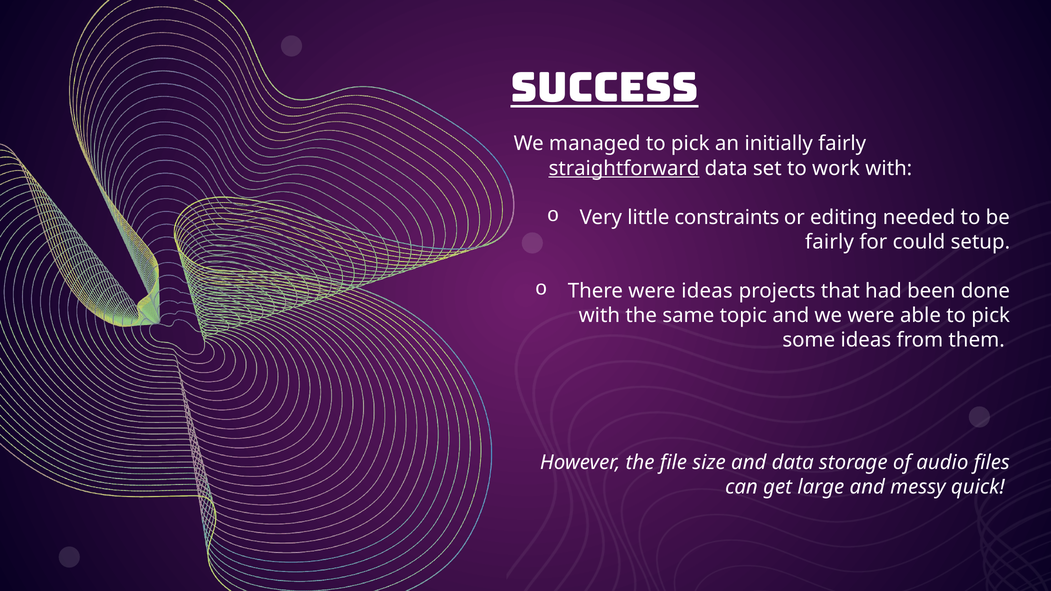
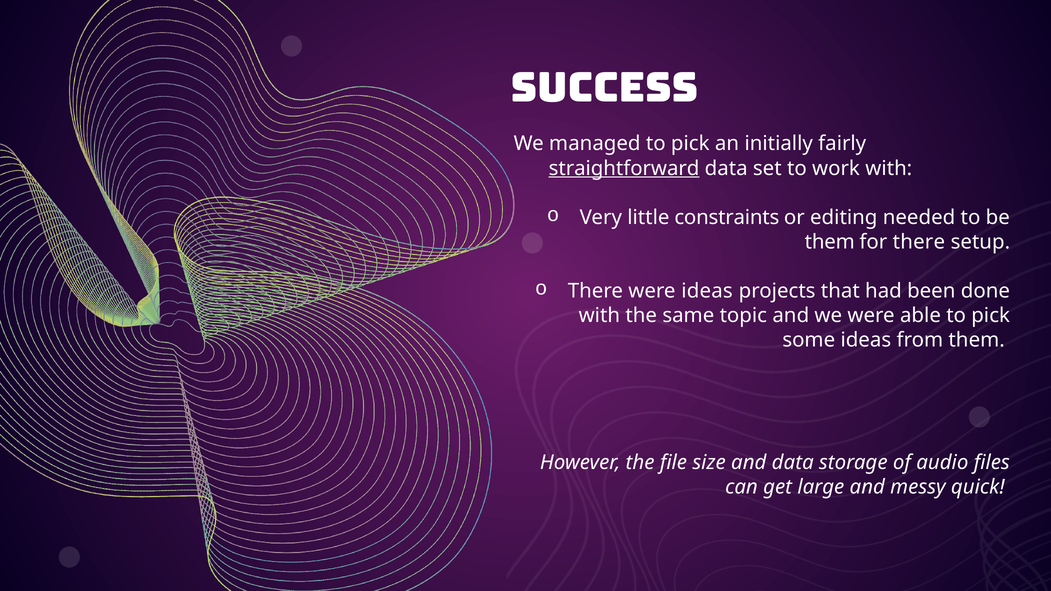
SUCCESS underline: present -> none
fairly at (830, 242): fairly -> them
for could: could -> there
